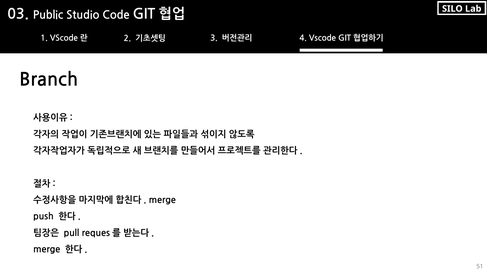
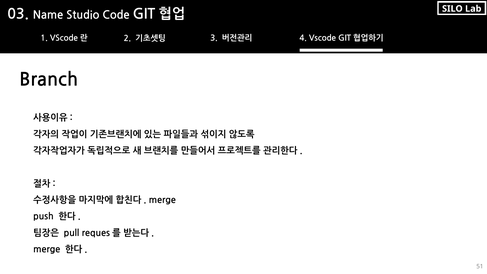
Public: Public -> Name
